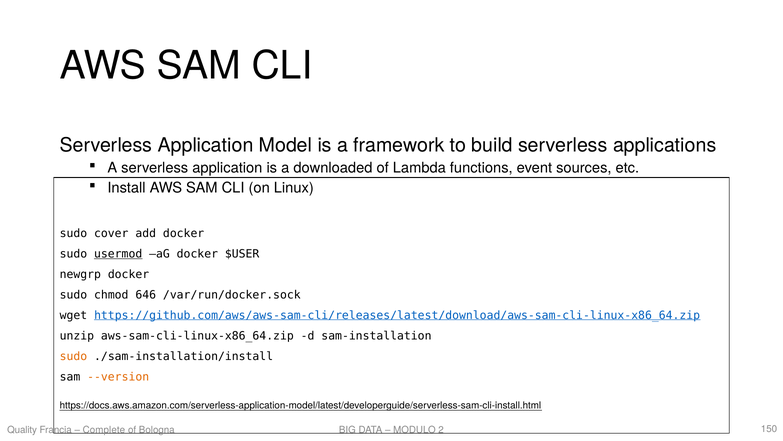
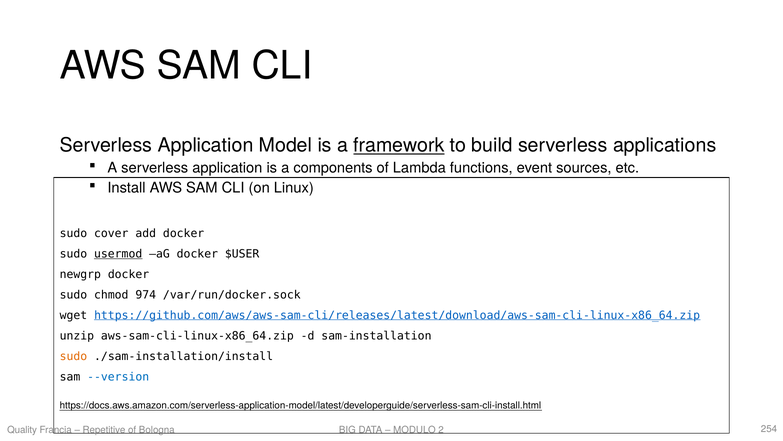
framework underline: none -> present
downloaded: downloaded -> components
646: 646 -> 974
--version colour: orange -> blue
Complete: Complete -> Repetitive
150: 150 -> 254
